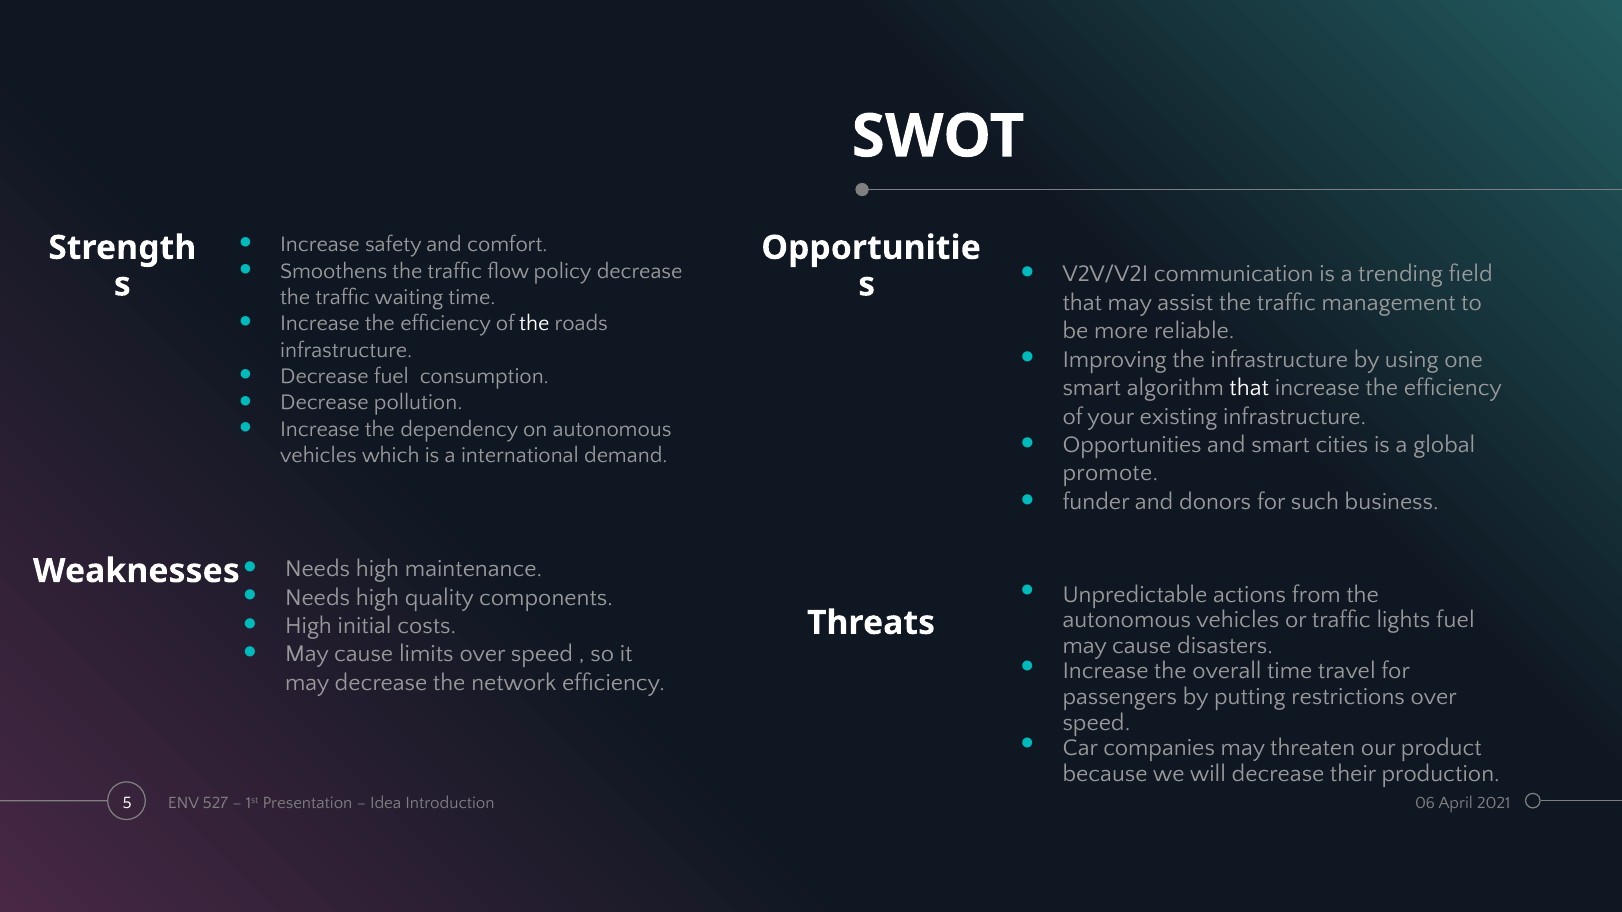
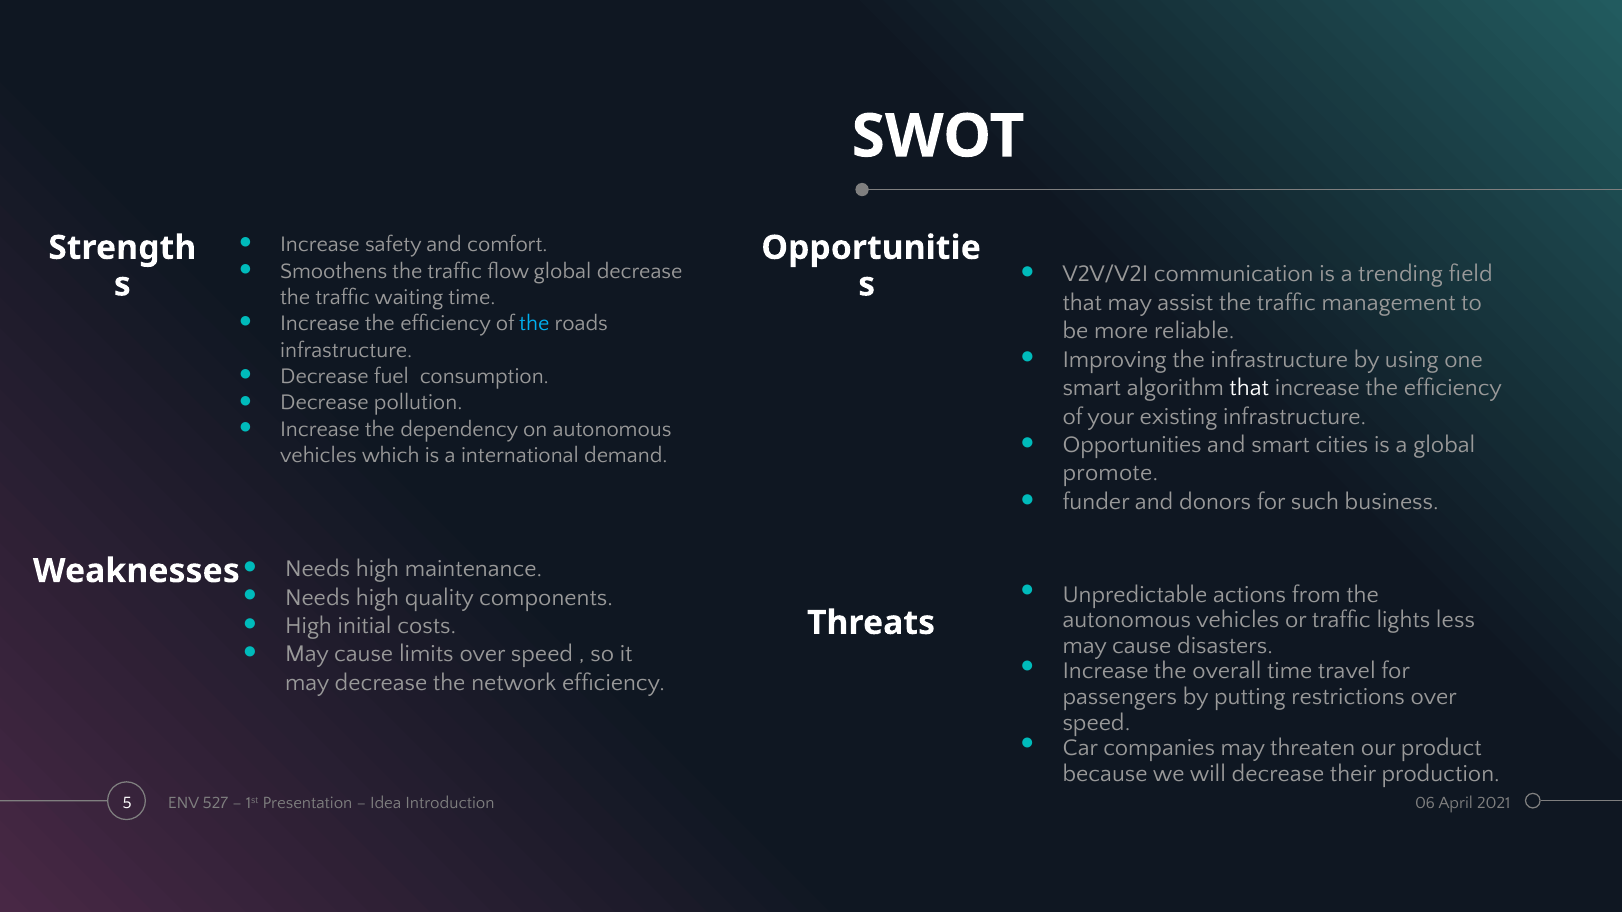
flow policy: policy -> global
the at (534, 324) colour: white -> light blue
lights fuel: fuel -> less
